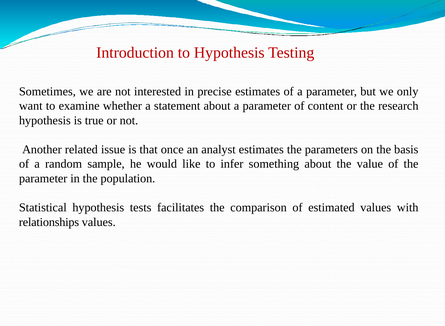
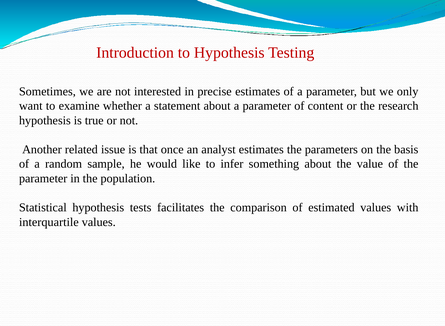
relationships: relationships -> interquartile
